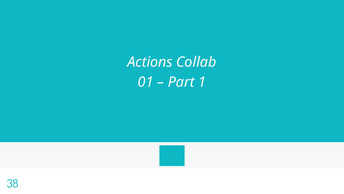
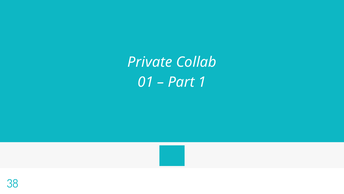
Actions: Actions -> Private
